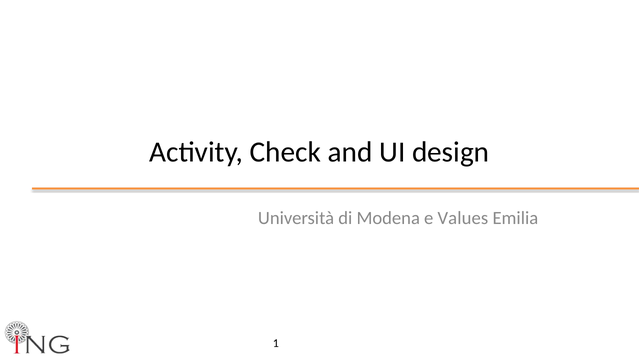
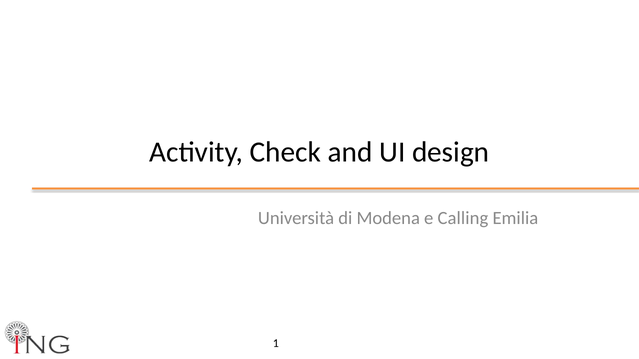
Values: Values -> Calling
